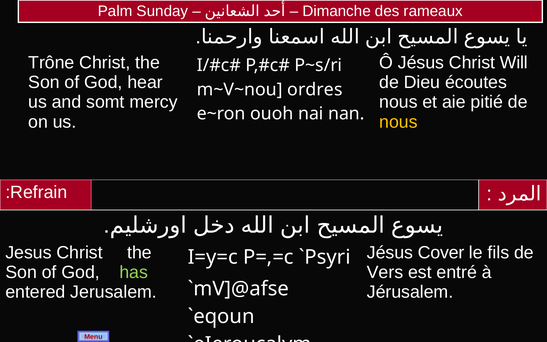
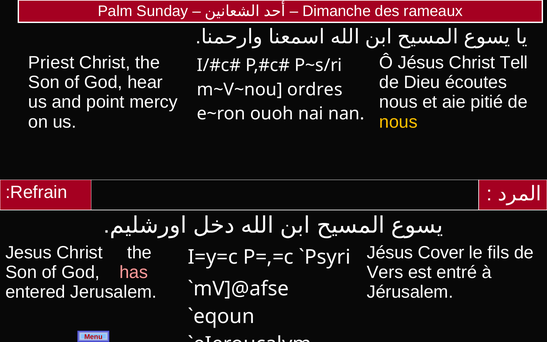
Trône: Trône -> Priest
Will: Will -> Tell
somt: somt -> point
has colour: light green -> pink
